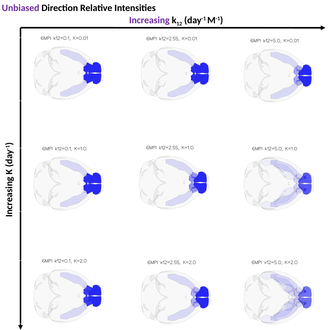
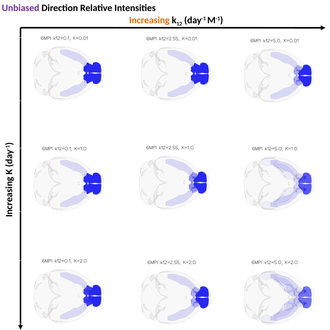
Increasing colour: purple -> orange
